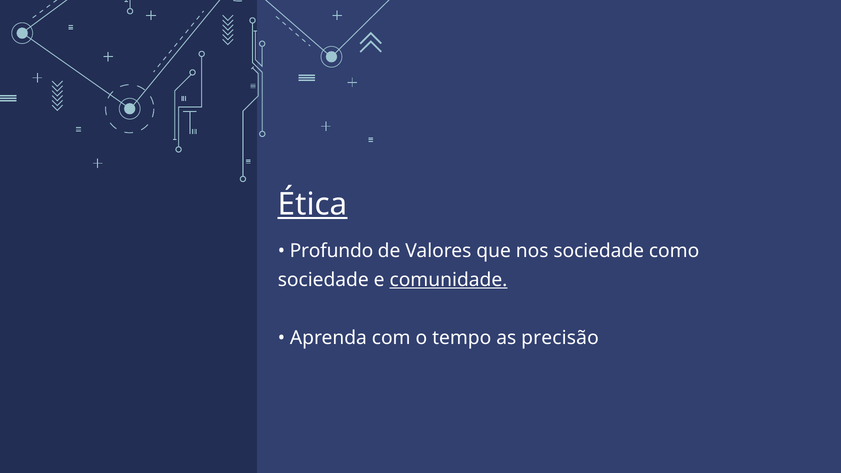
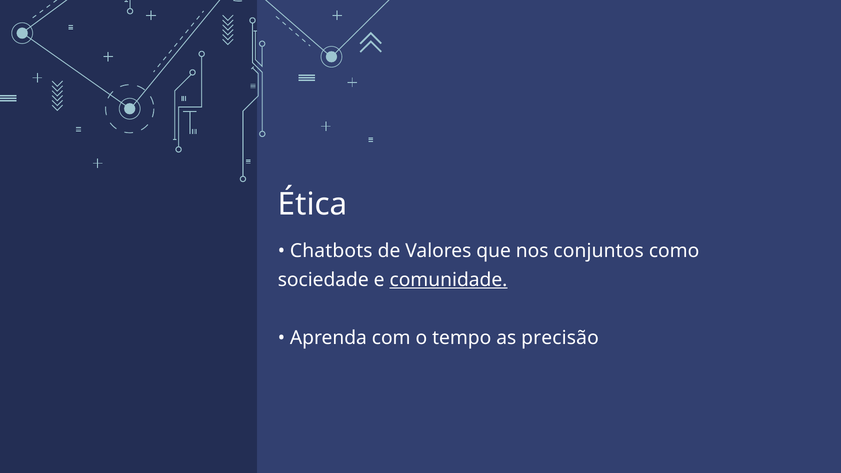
Ética underline: present -> none
Profundo: Profundo -> Chatbots
nos sociedade: sociedade -> conjuntos
